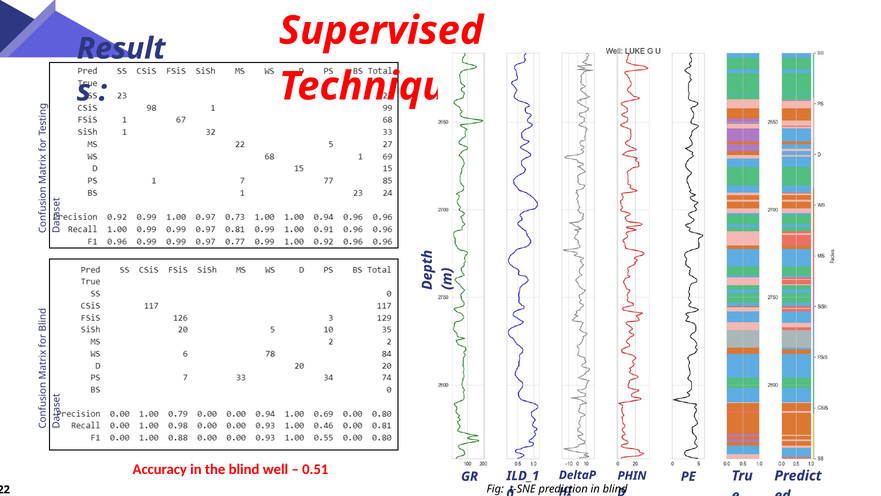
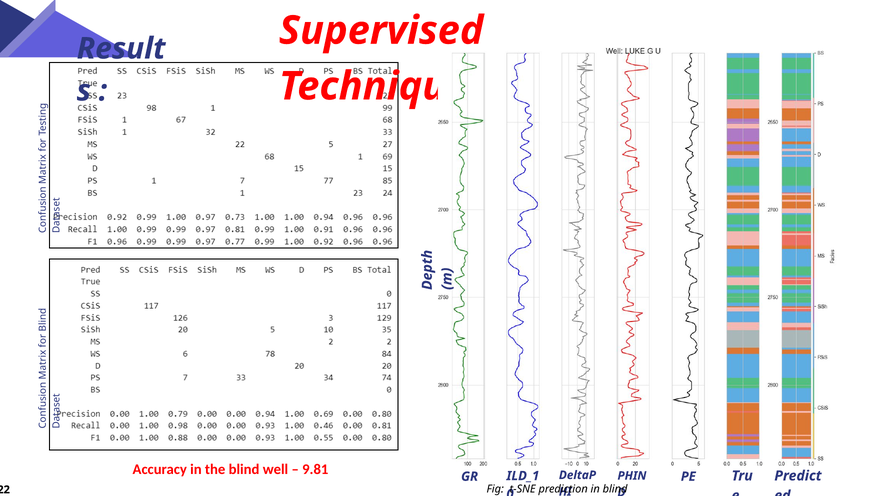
0.51: 0.51 -> 9.81
